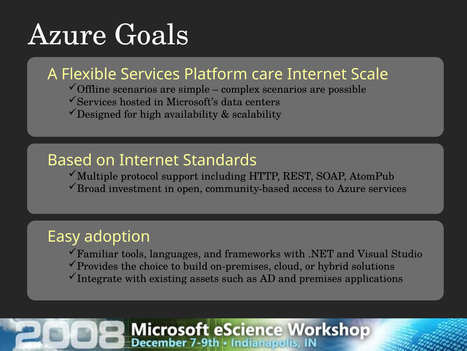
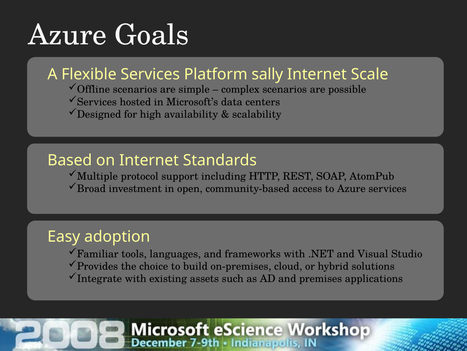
care: care -> sally
